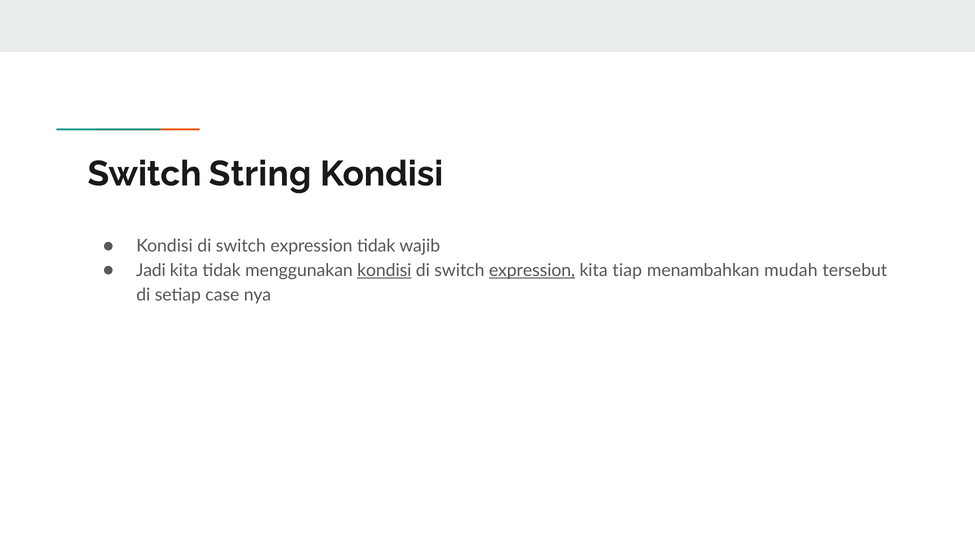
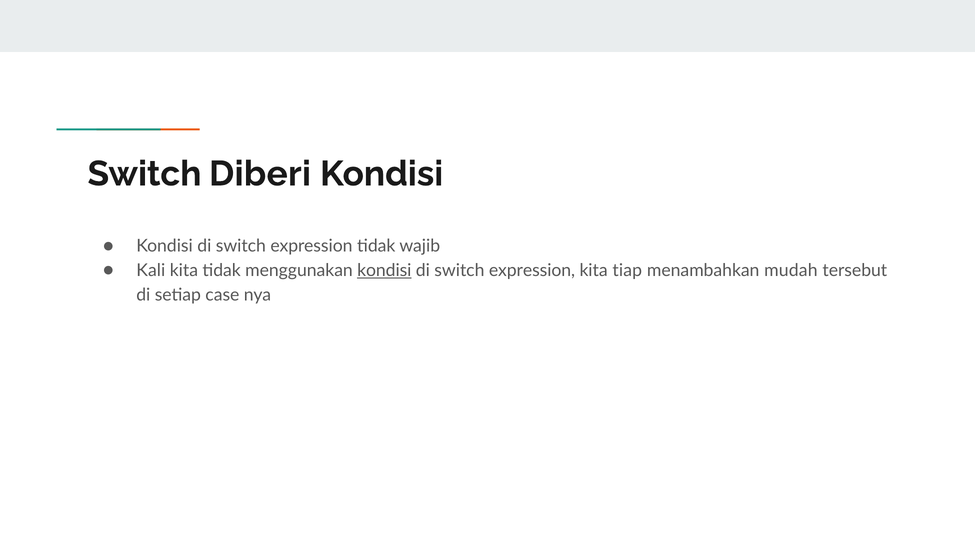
String: String -> Diberi
Jadi: Jadi -> Kali
expression at (532, 271) underline: present -> none
